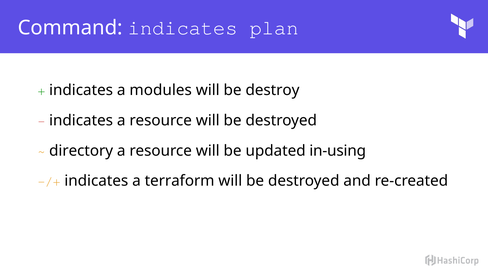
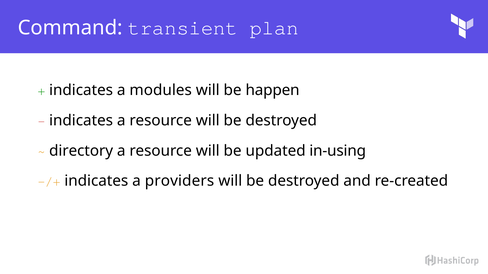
Command indicates: indicates -> transient
destroy: destroy -> happen
terraform: terraform -> providers
